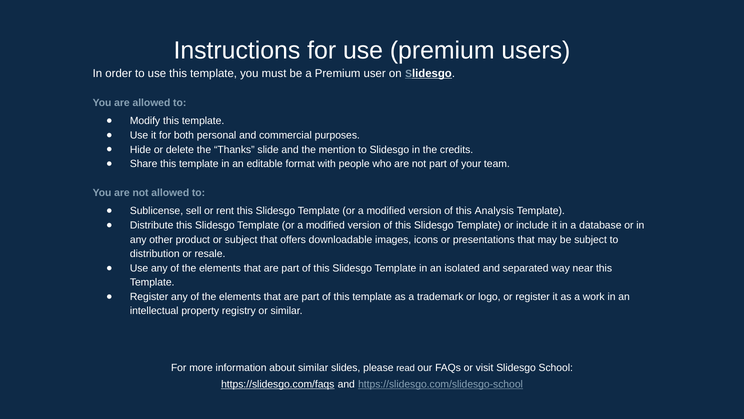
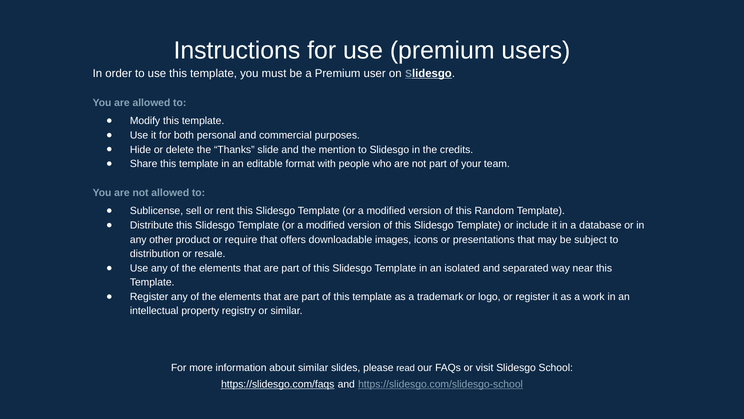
Analysis: Analysis -> Random
or subject: subject -> require
